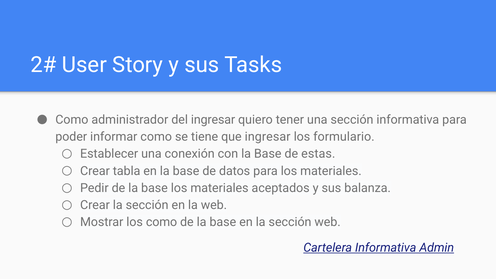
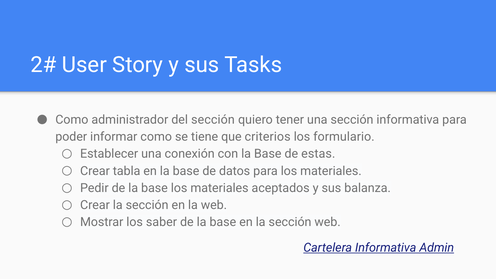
del ingresar: ingresar -> sección
que ingresar: ingresar -> criterios
los como: como -> saber
